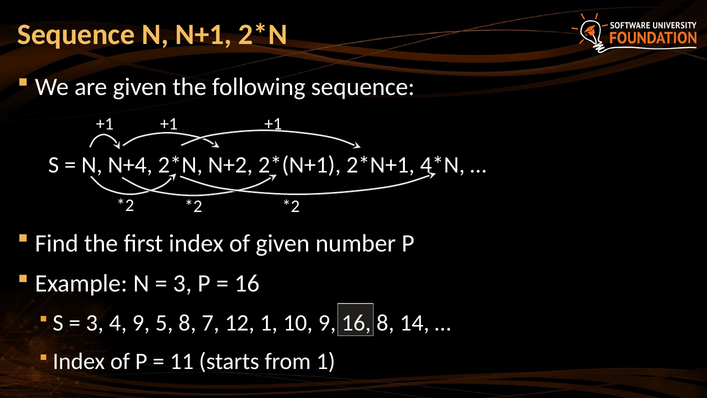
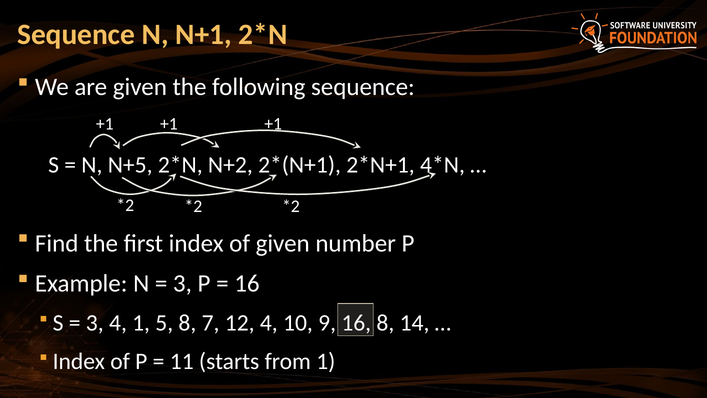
N+4: N+4 -> N+5
4 9: 9 -> 1
12 1: 1 -> 4
